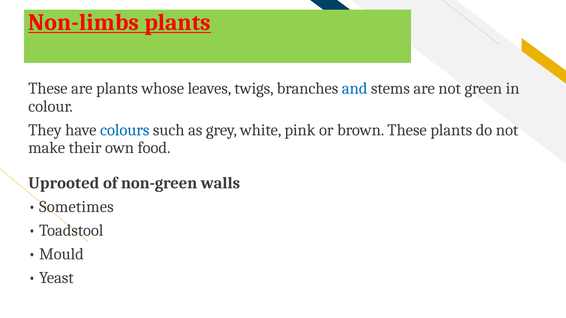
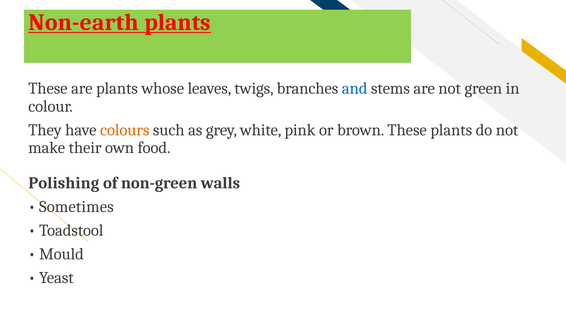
Non-limbs: Non-limbs -> Non-earth
colours colour: blue -> orange
Uprooted: Uprooted -> Polishing
